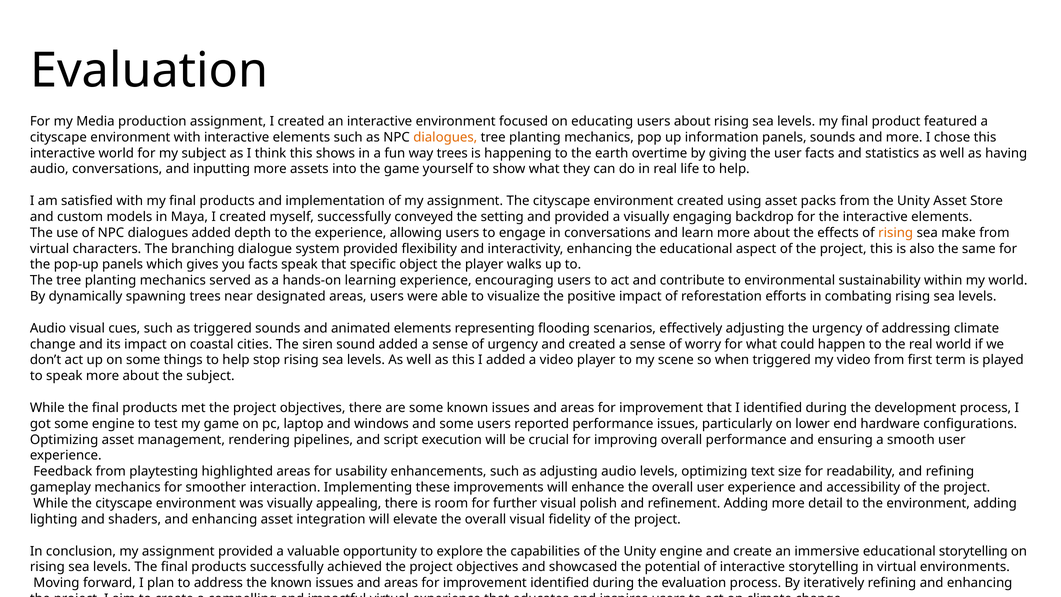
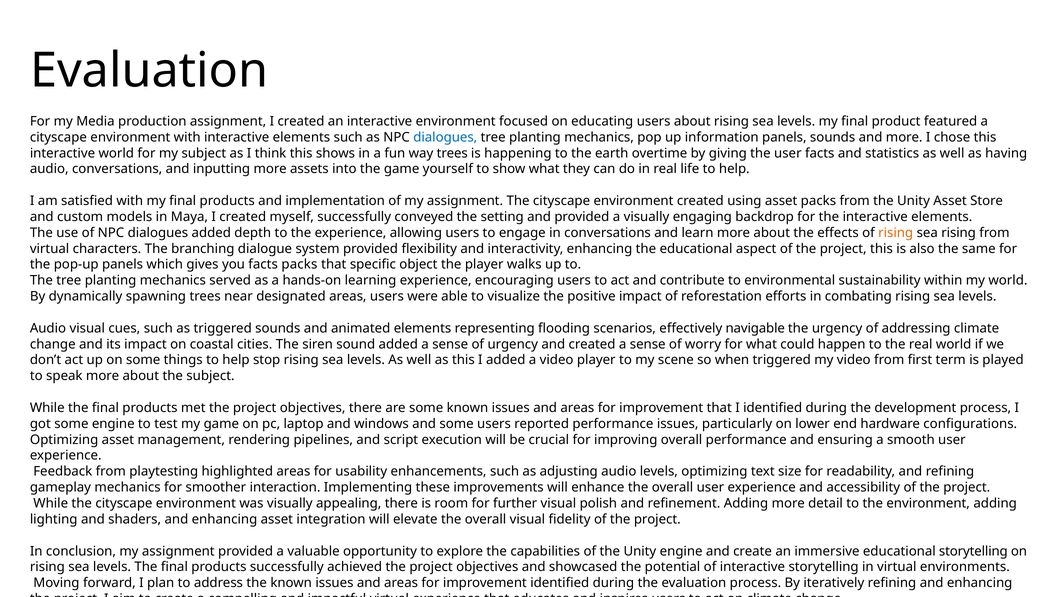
dialogues at (445, 137) colour: orange -> blue
sea make: make -> rising
facts speak: speak -> packs
effectively adjusting: adjusting -> navigable
